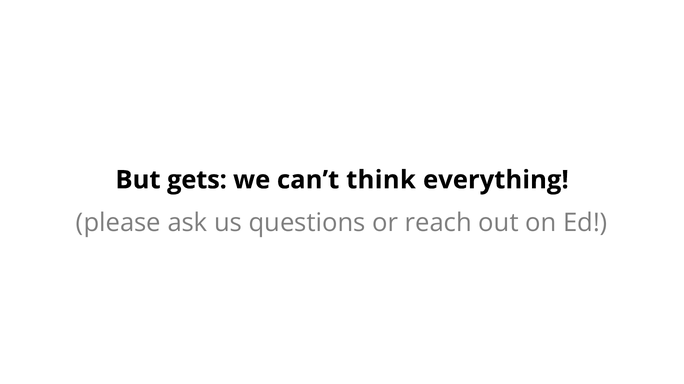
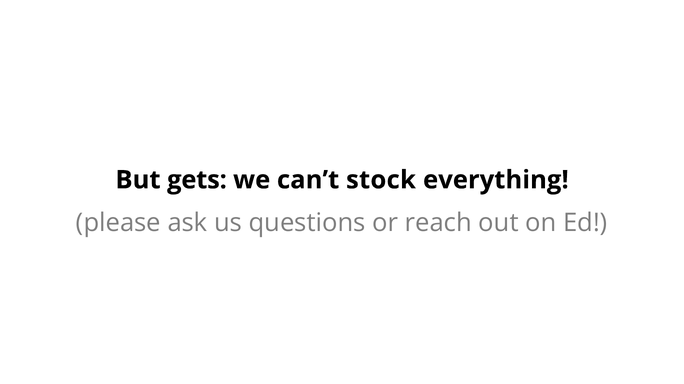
think: think -> stock
